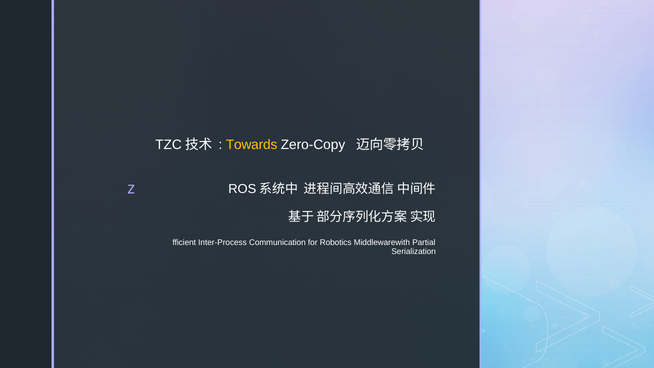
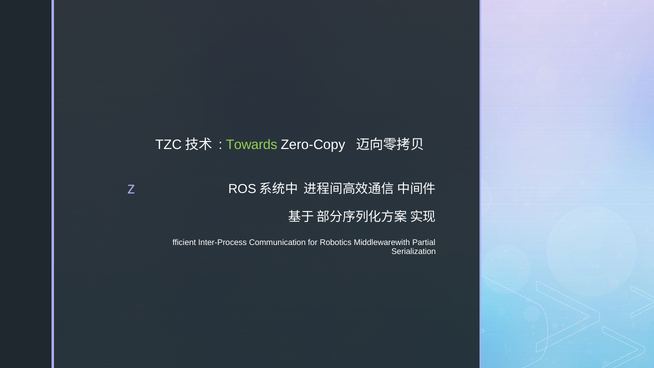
Towards colour: yellow -> light green
